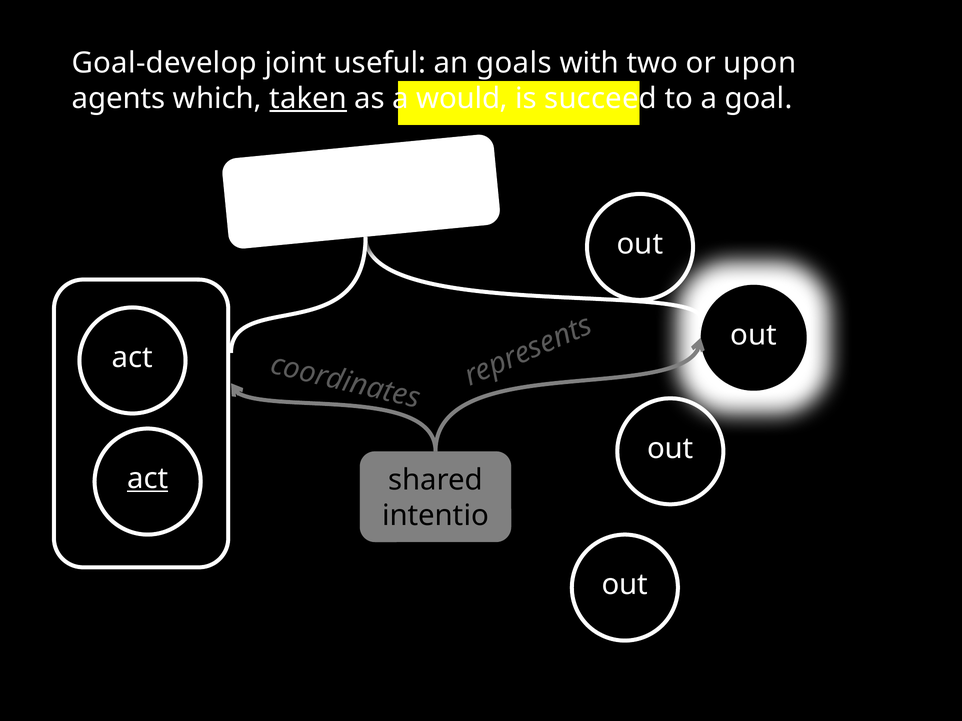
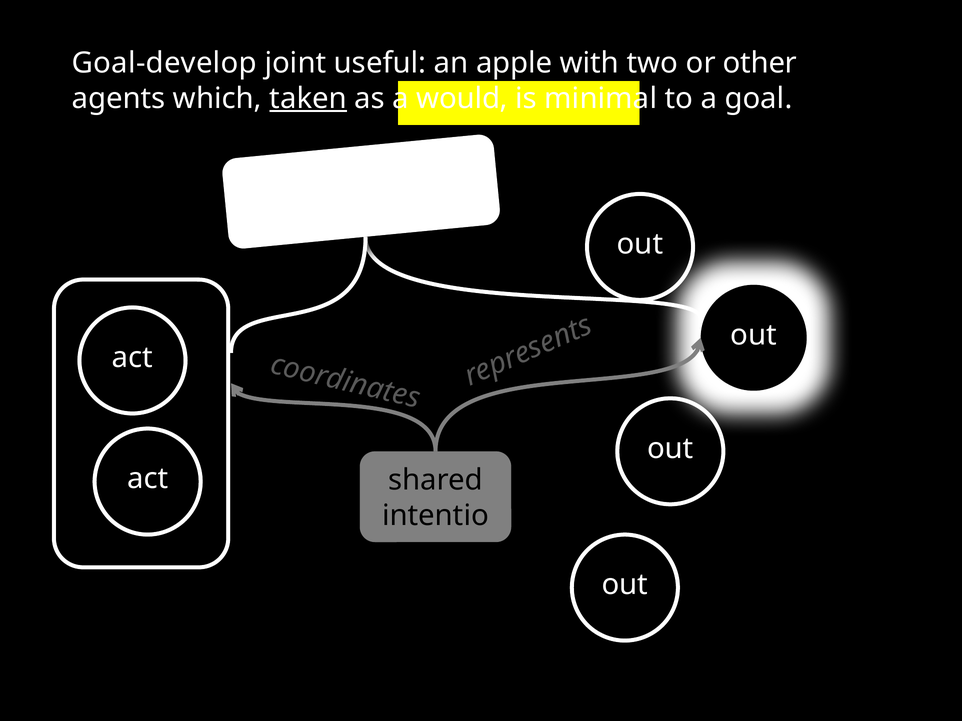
goals: goals -> apple
upon: upon -> other
succeed: succeed -> minimal
act at (148, 479) underline: present -> none
